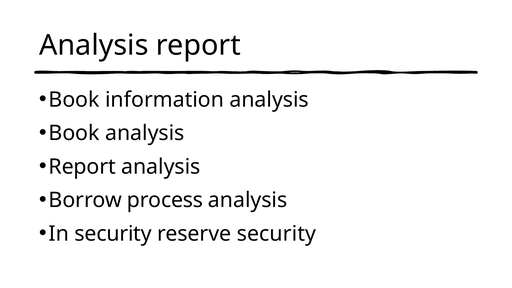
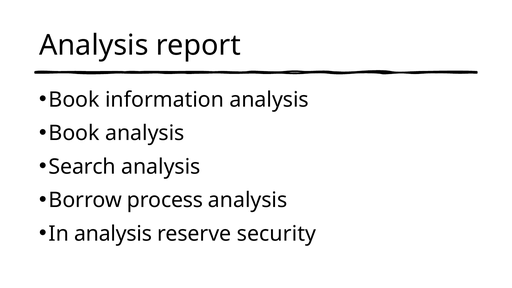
Report at (82, 167): Report -> Search
In security: security -> analysis
